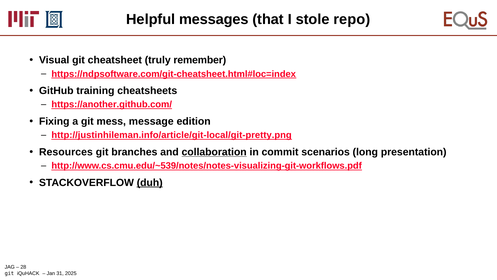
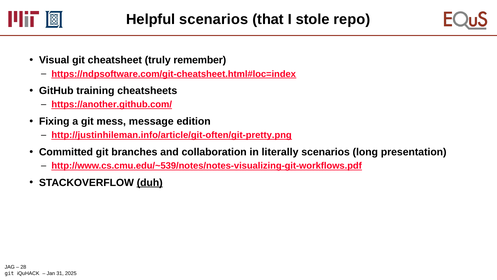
Helpful messages: messages -> scenarios
http://justinhileman.info/article/git-local/git-pretty.png: http://justinhileman.info/article/git-local/git-pretty.png -> http://justinhileman.info/article/git-often/git-pretty.png
Resources: Resources -> Committed
collaboration underline: present -> none
commit: commit -> literally
